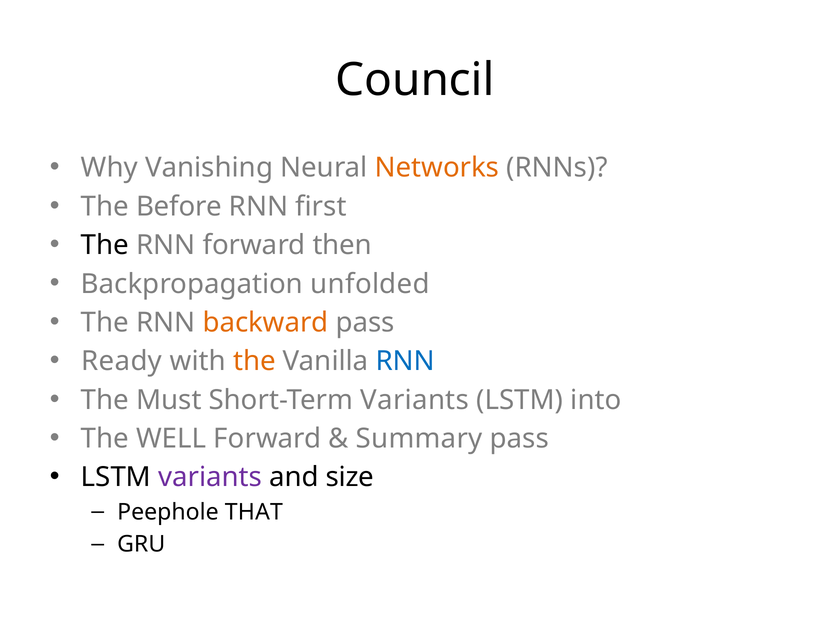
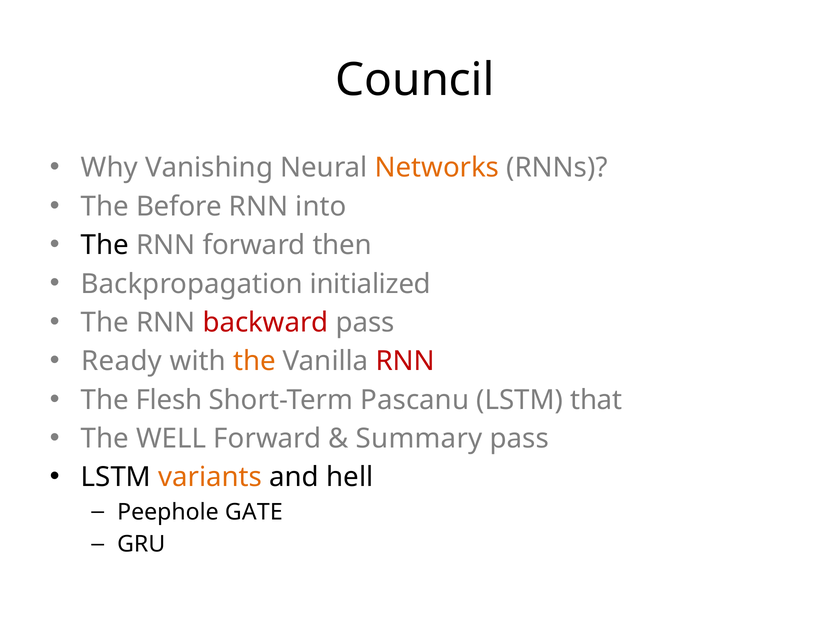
first: first -> into
unfolded: unfolded -> initialized
backward colour: orange -> red
RNN at (405, 362) colour: blue -> red
Must: Must -> Flesh
Short-Term Variants: Variants -> Pascanu
into: into -> that
variants at (210, 478) colour: purple -> orange
size: size -> hell
THAT: THAT -> GATE
